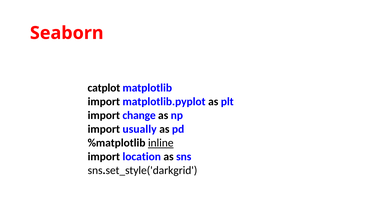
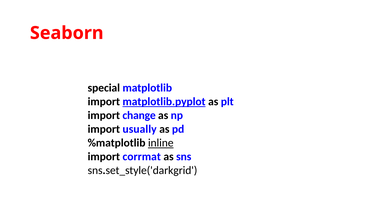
catplot: catplot -> special
matplotlib.pyplot underline: none -> present
location: location -> corrmat
